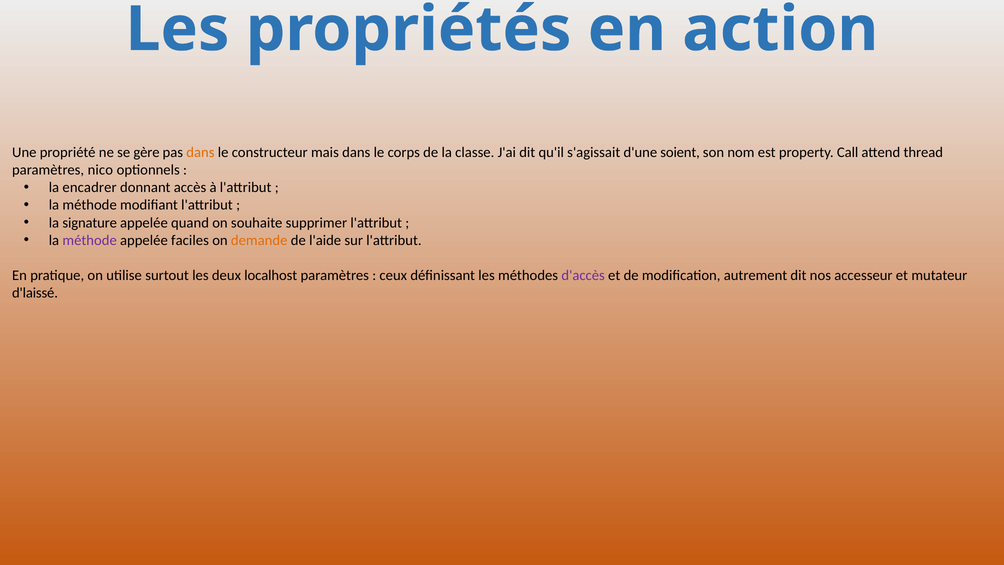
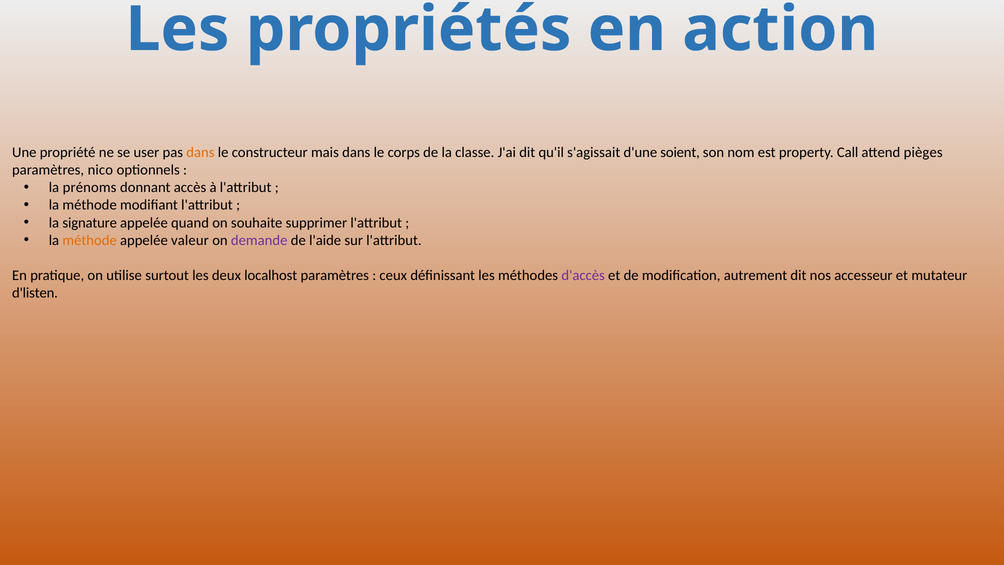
gère: gère -> user
thread: thread -> pièges
encadrer: encadrer -> prénoms
méthode at (90, 240) colour: purple -> orange
faciles: faciles -> valeur
demande colour: orange -> purple
d'laissé: d'laissé -> d'listen
